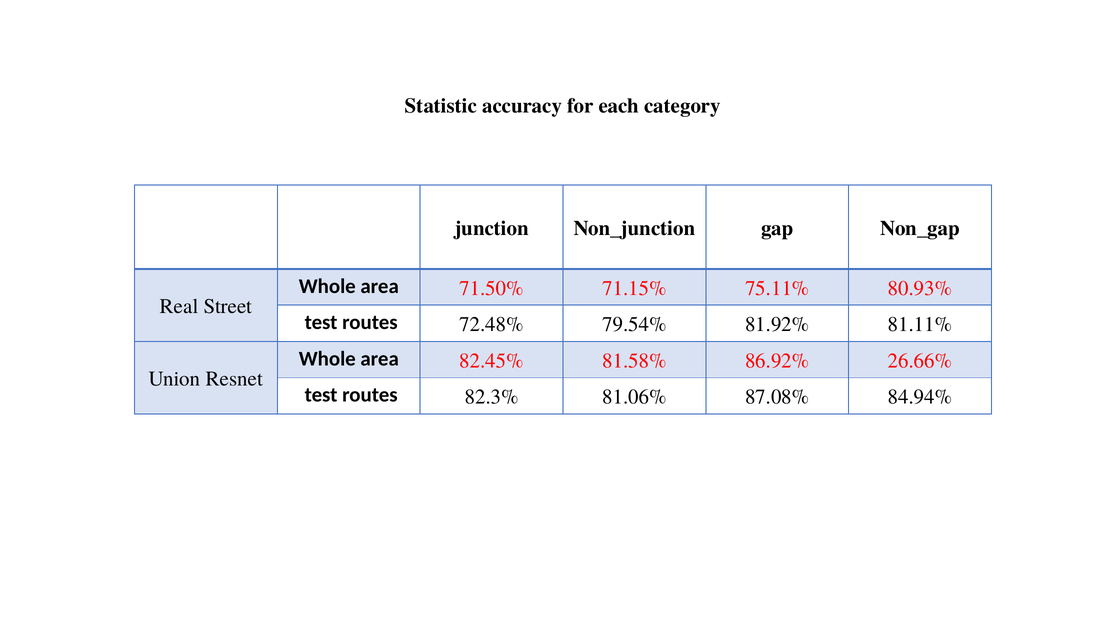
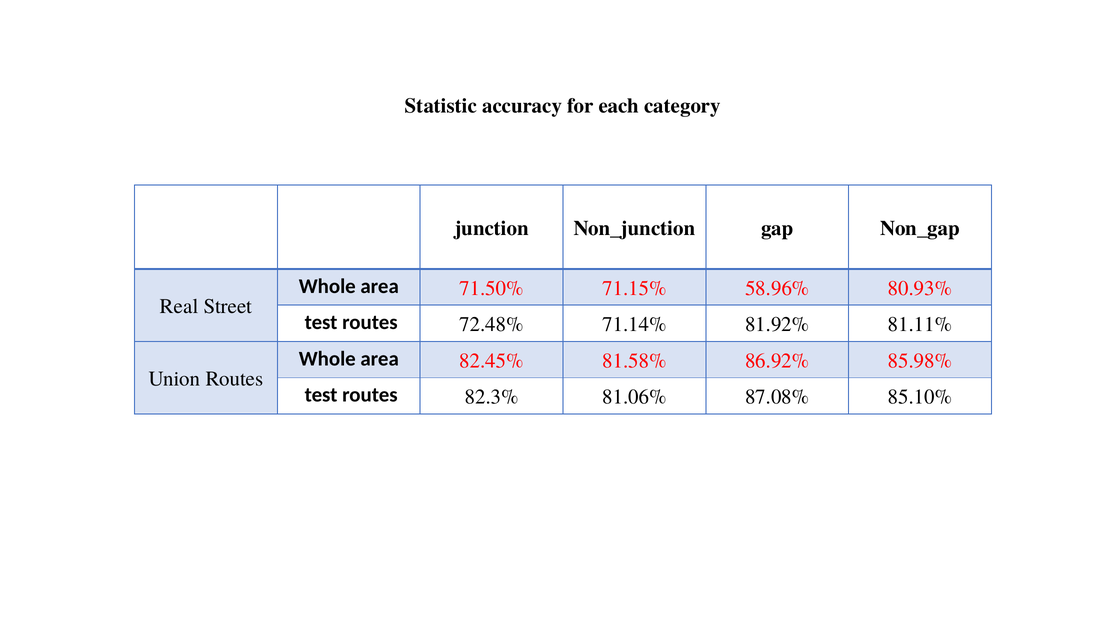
75.11%: 75.11% -> 58.96%
79.54%: 79.54% -> 71.14%
26.66%: 26.66% -> 85.98%
Union Resnet: Resnet -> Routes
84.94%: 84.94% -> 85.10%
